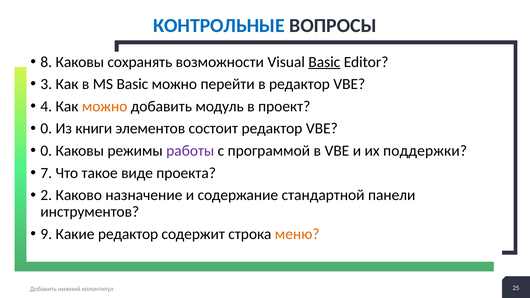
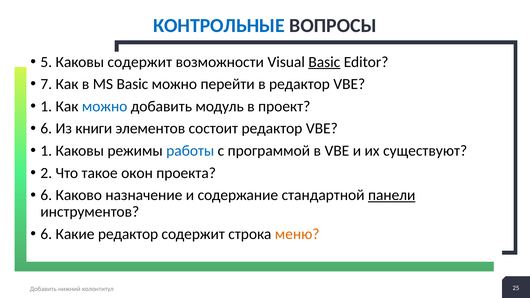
8: 8 -> 5
Каковы сохранять: сохранять -> содержит
3: 3 -> 7
4 at (46, 106): 4 -> 1
можно at (105, 106) colour: orange -> blue
0 at (46, 129): 0 -> 6
0 at (46, 151): 0 -> 1
работы colour: purple -> blue
поддержки: поддержки -> существуют
7 at (46, 173): 7 -> 2
виде: виде -> окон
2 at (46, 195): 2 -> 6
панели underline: none -> present
9 at (46, 234): 9 -> 6
